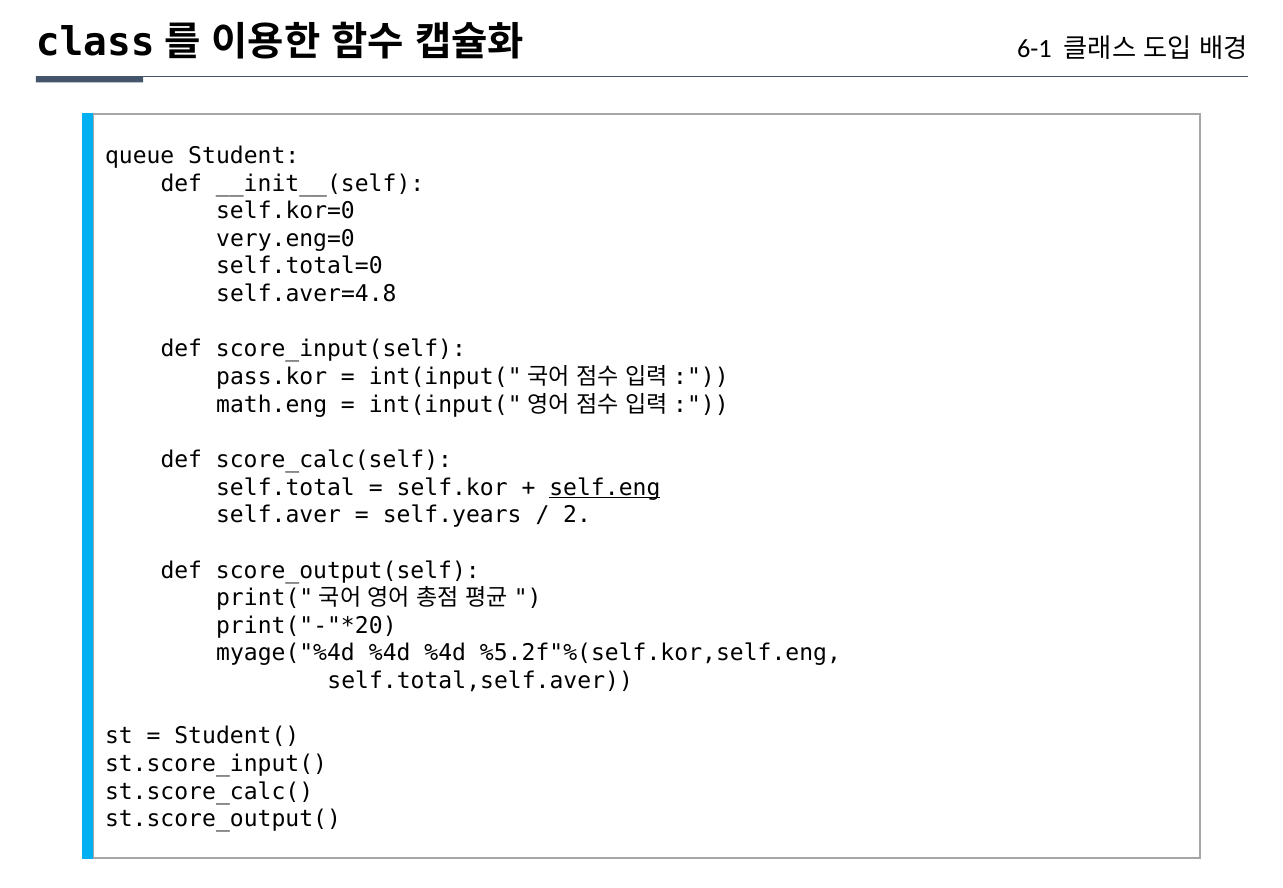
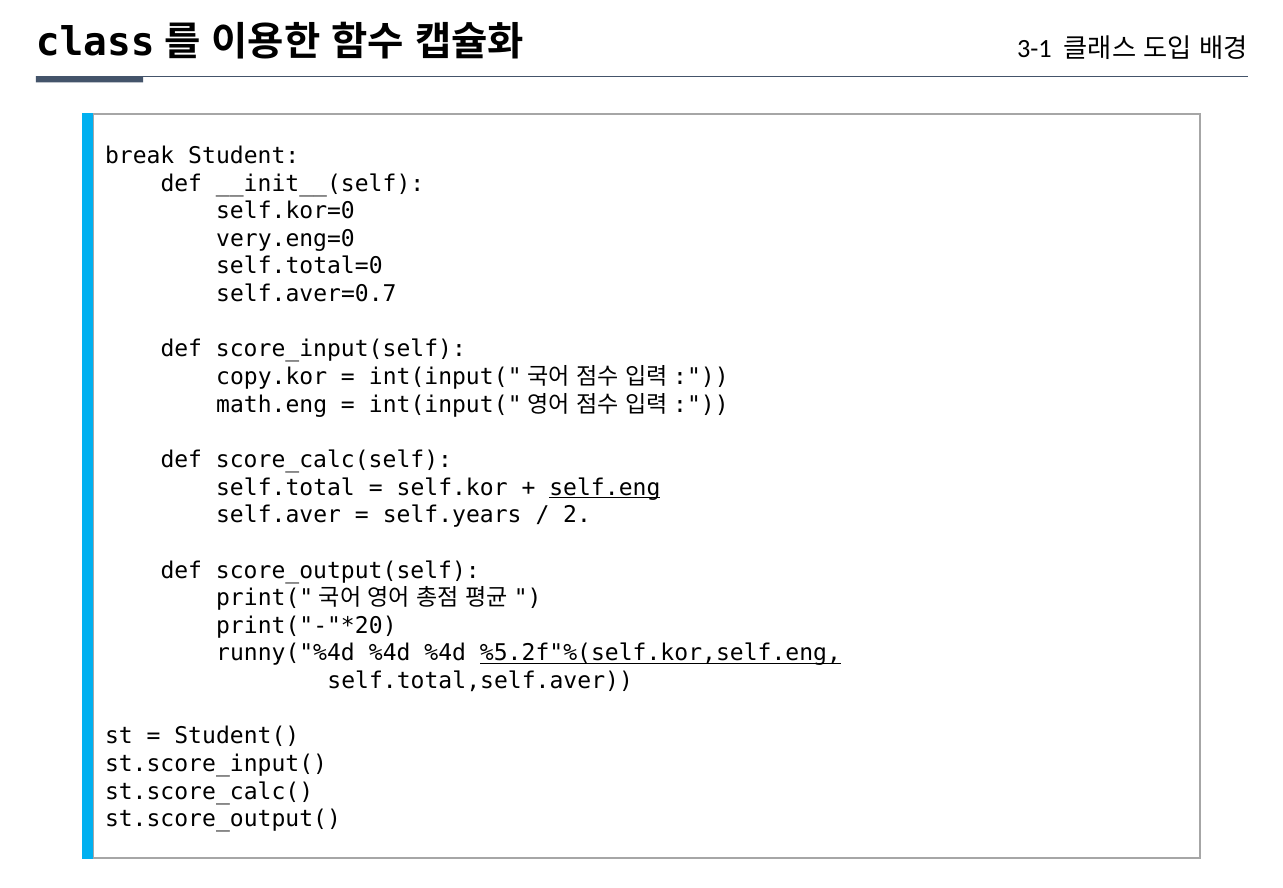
6-1: 6-1 -> 3-1
queue: queue -> break
self.aver=4.8: self.aver=4.8 -> self.aver=0.7
pass.kor: pass.kor -> copy.kor
myage("%4d: myage("%4d -> runny("%4d
%5.2f"%(self.kor,self.eng underline: none -> present
